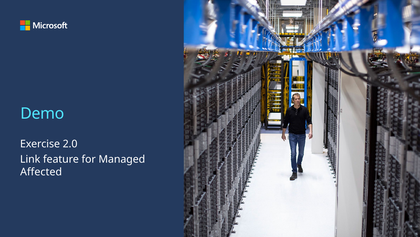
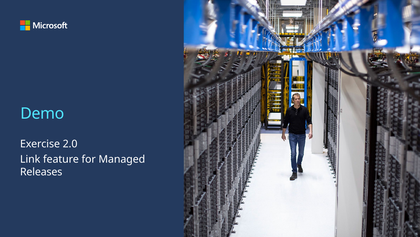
Affected: Affected -> Releases
